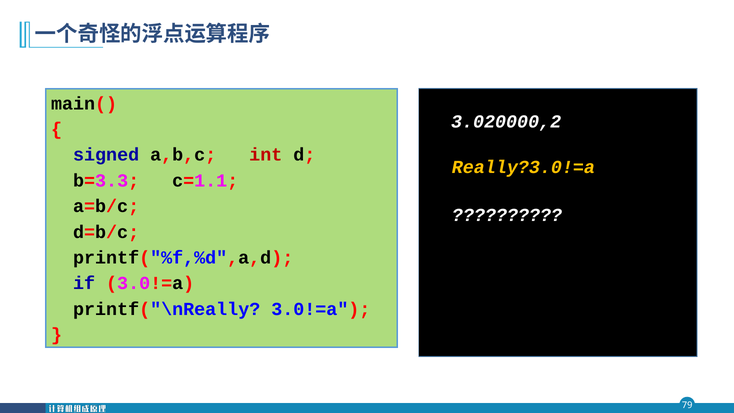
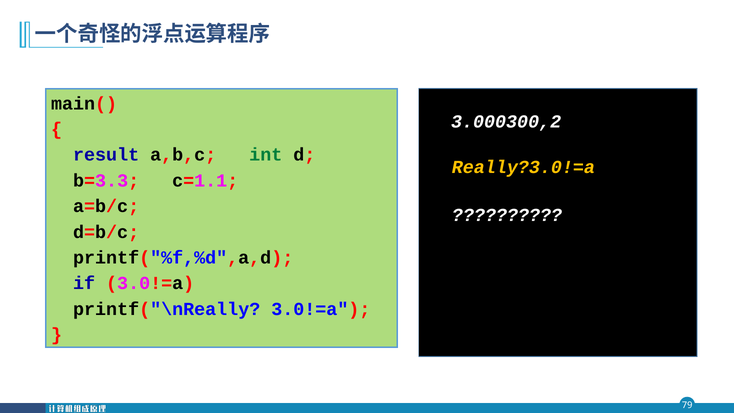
3.020000,2: 3.020000,2 -> 3.000300,2
signed: signed -> result
int colour: red -> green
